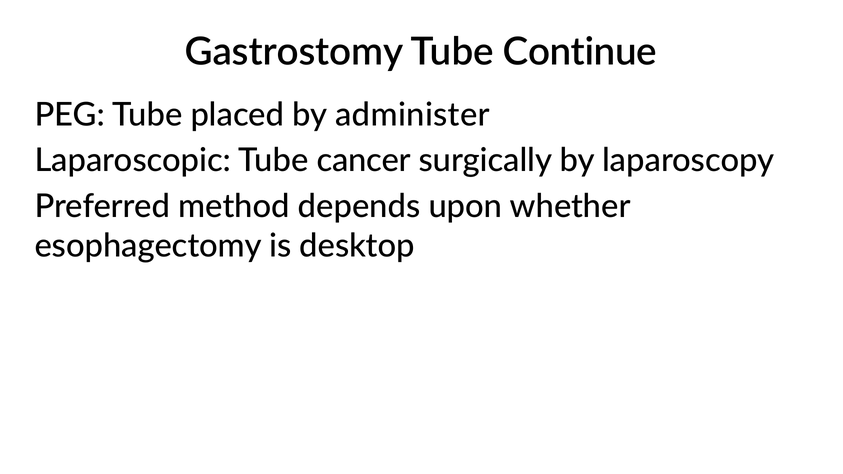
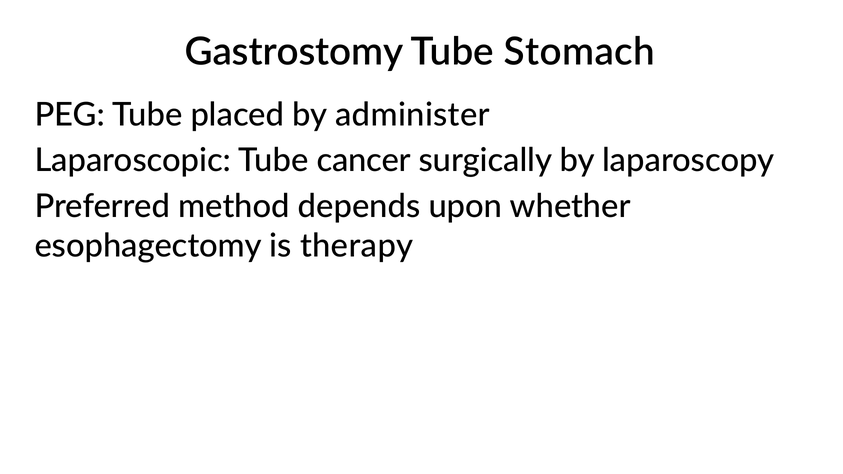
Continue: Continue -> Stomach
desktop: desktop -> therapy
